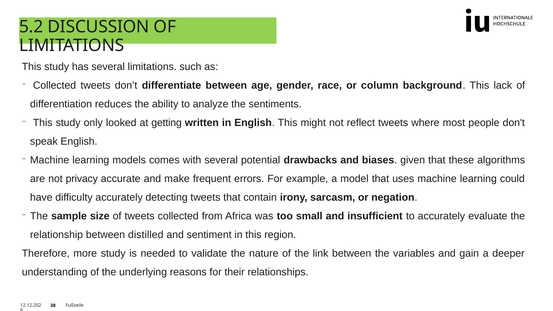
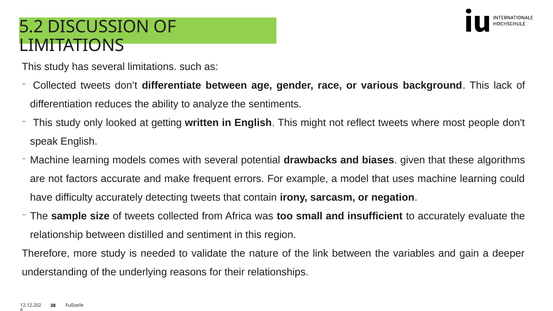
column: column -> various
privacy: privacy -> factors
